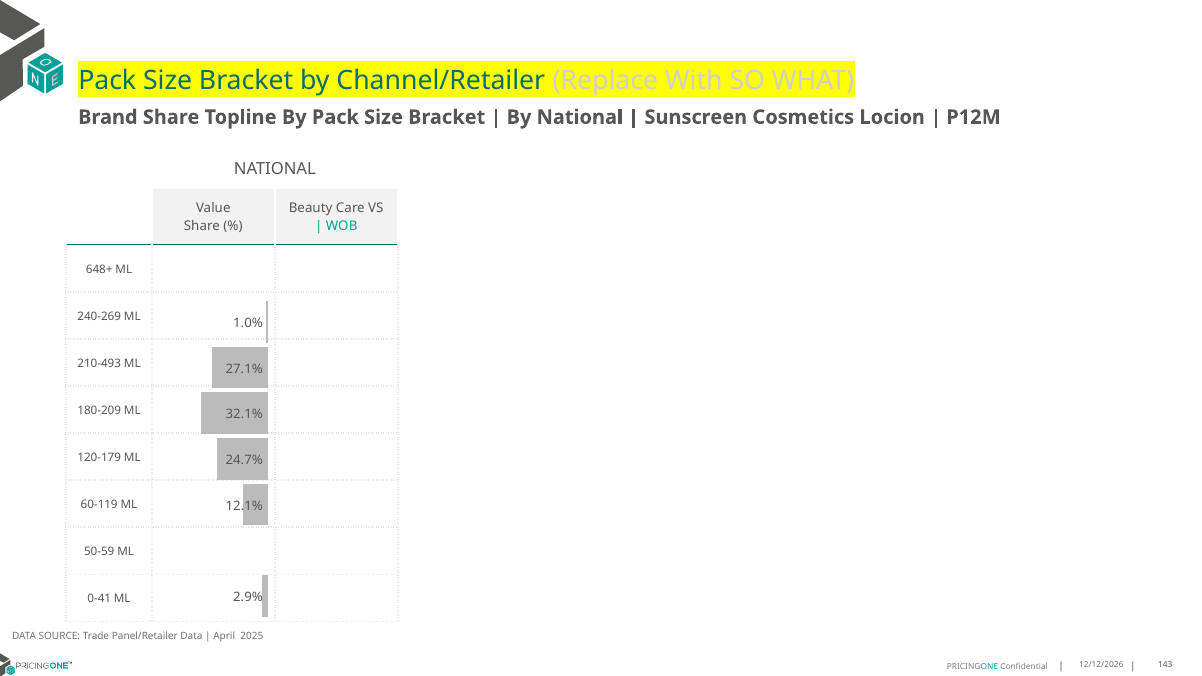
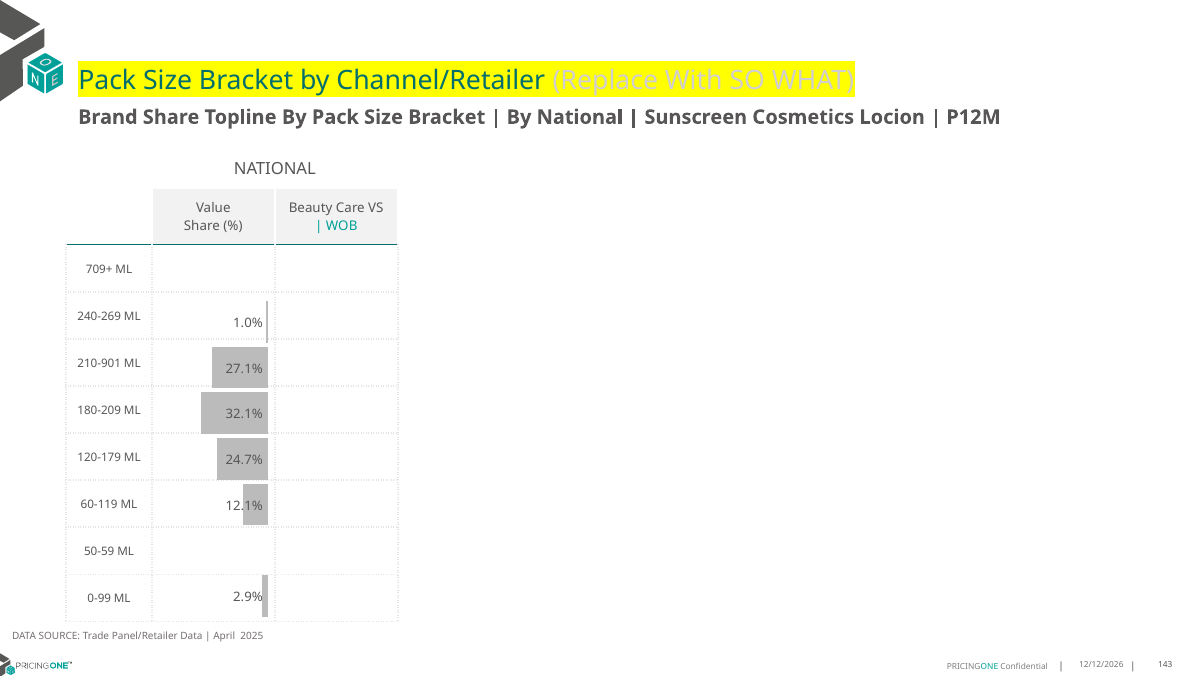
648+: 648+ -> 709+
210-493: 210-493 -> 210-901
0-41: 0-41 -> 0-99
